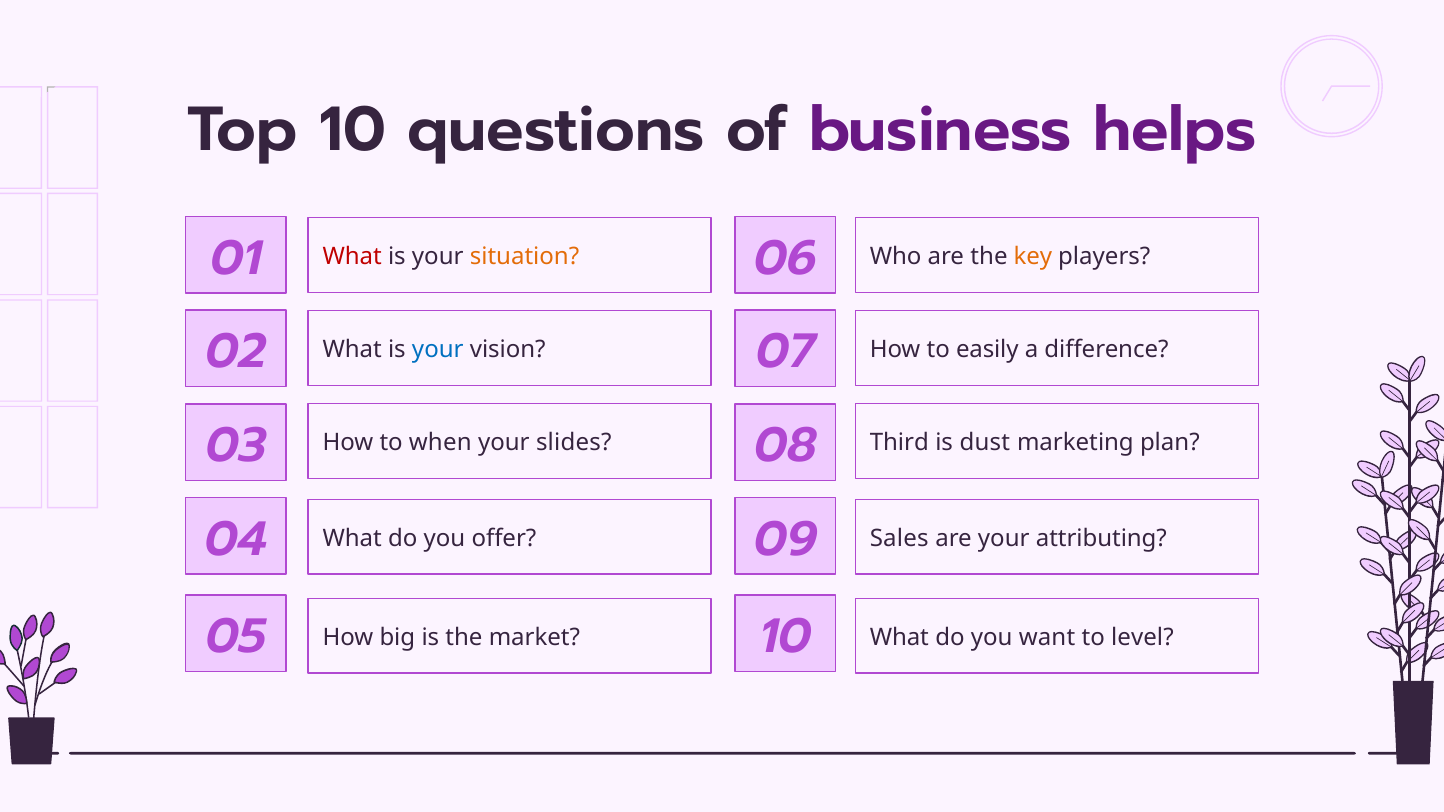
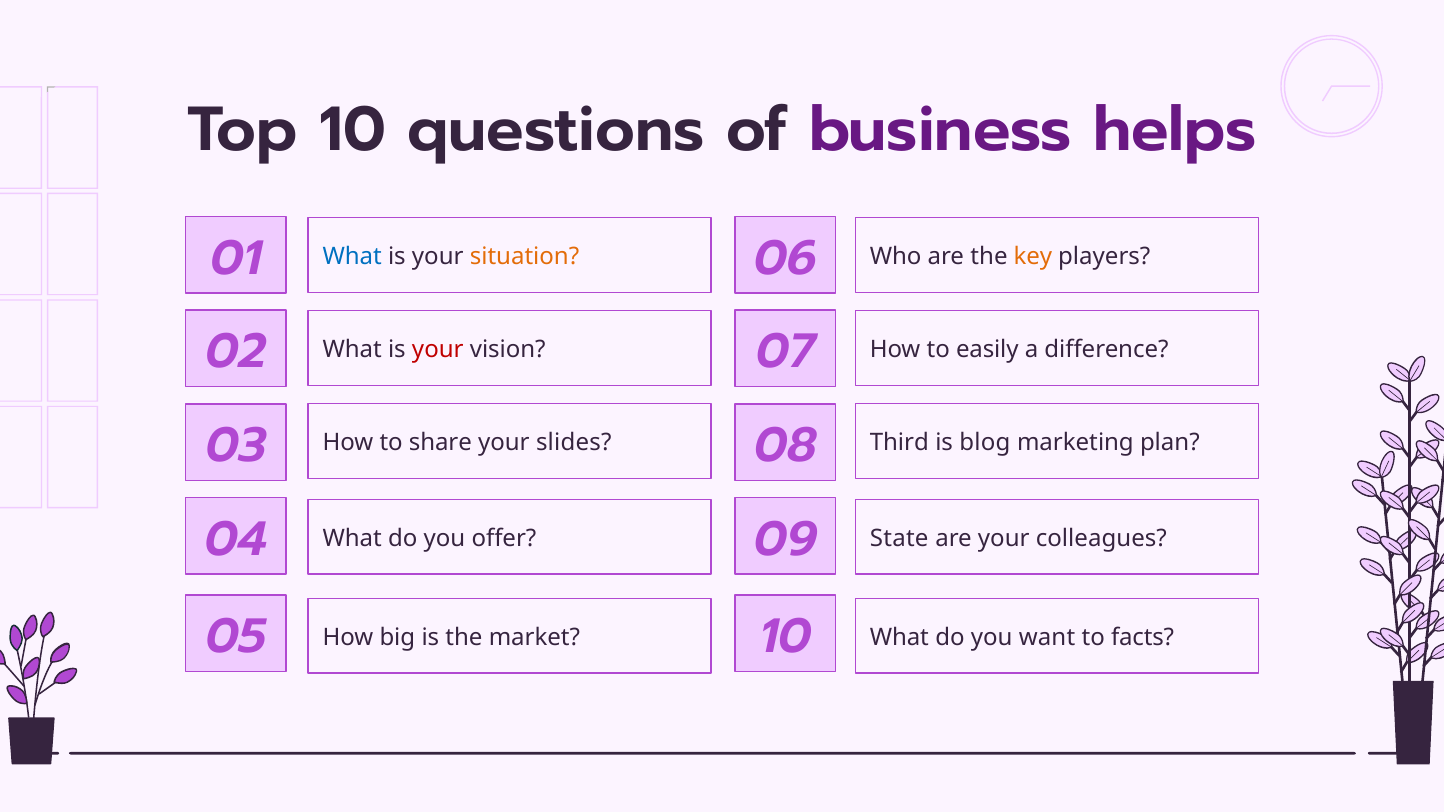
What at (352, 257) colour: red -> blue
your at (438, 350) colour: blue -> red
when: when -> share
dust: dust -> blog
Sales: Sales -> State
attributing: attributing -> colleagues
level: level -> facts
